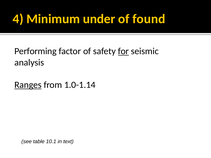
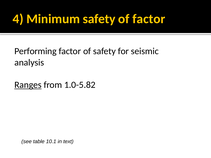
Minimum under: under -> safety
of found: found -> factor
for underline: present -> none
1.0-1.14: 1.0-1.14 -> 1.0-5.82
